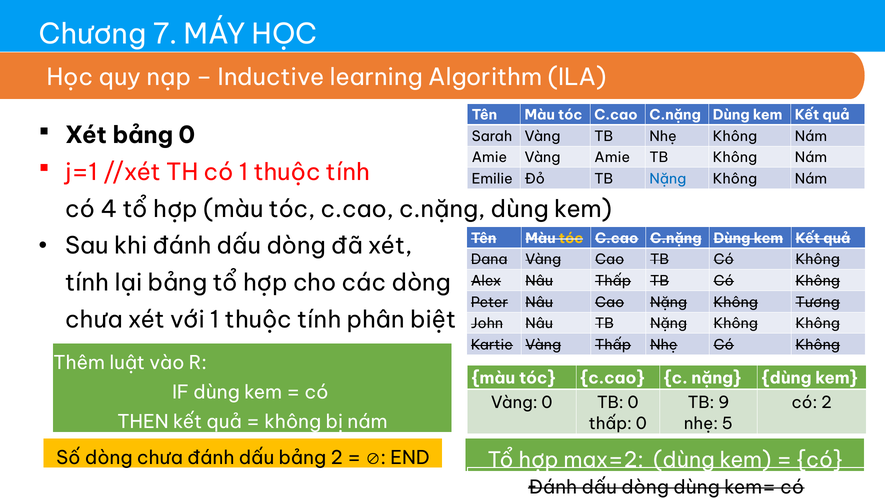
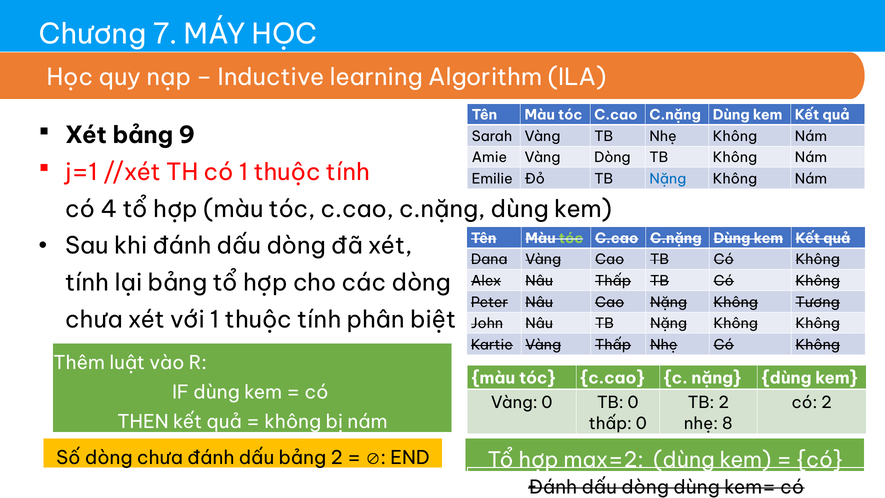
bảng 0: 0 -> 9
Vàng Amie: Amie -> Dòng
tóc at (571, 238) colour: yellow -> light green
TB 9: 9 -> 2
5: 5 -> 8
